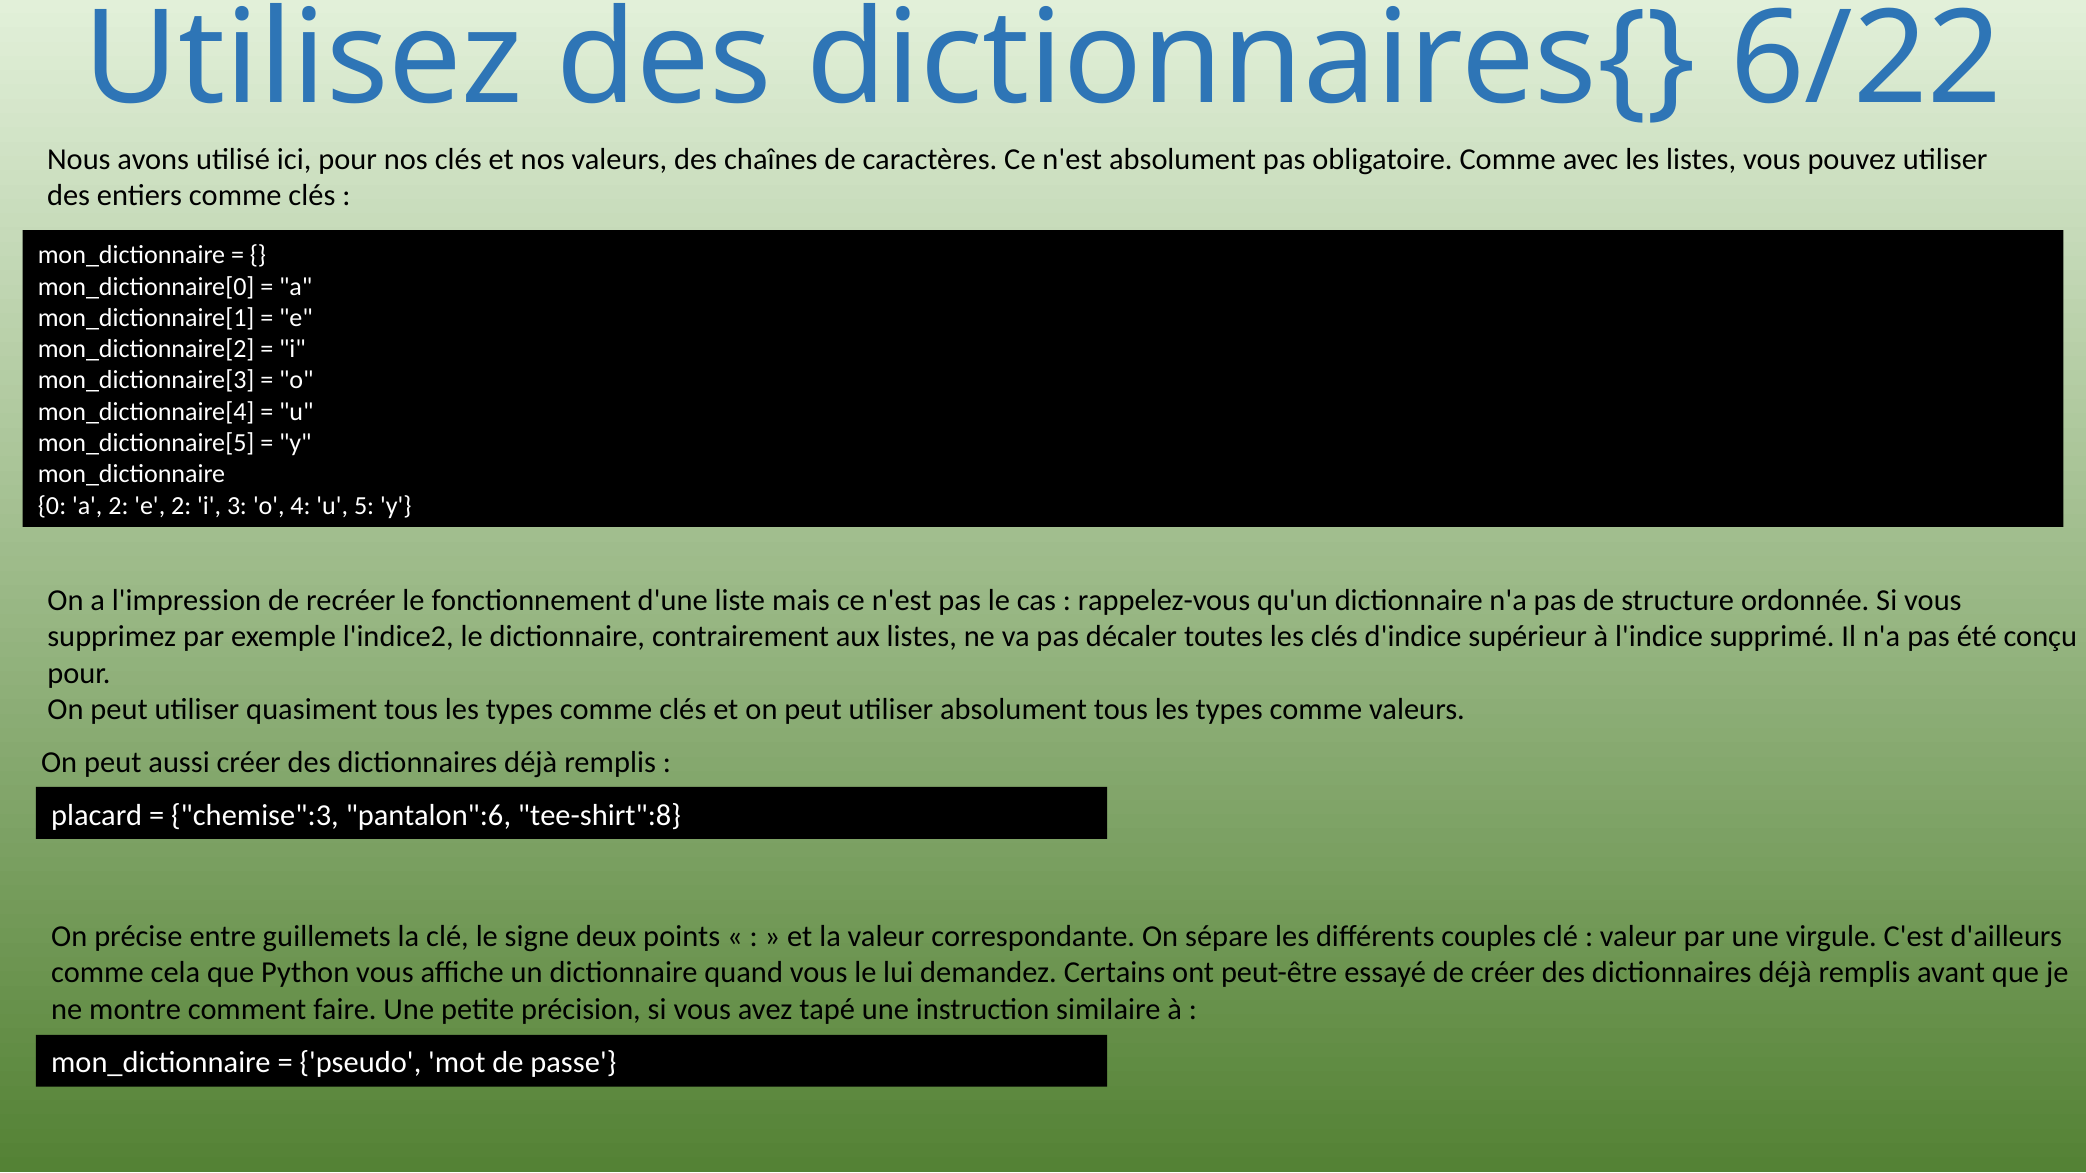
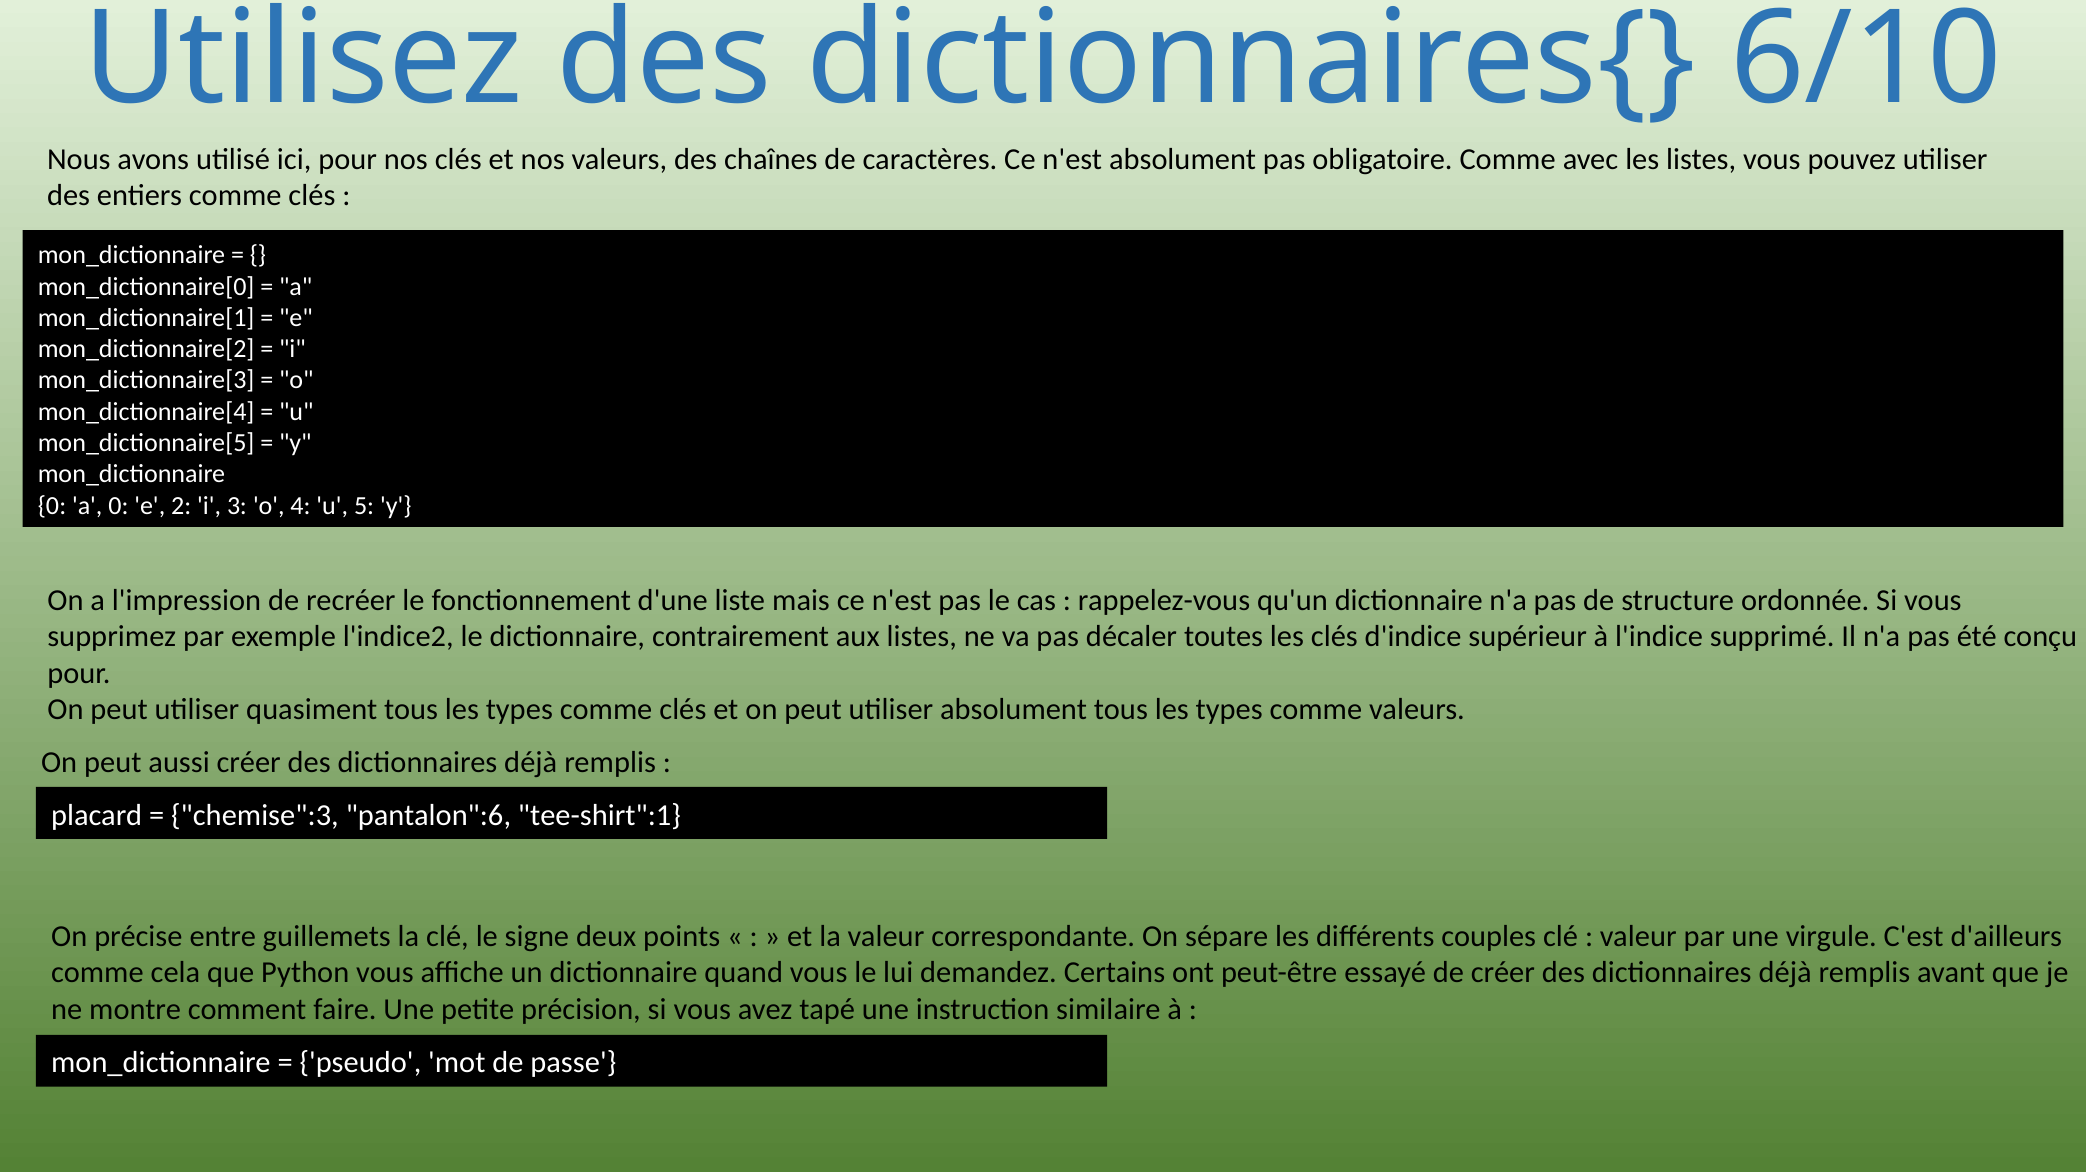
6/22: 6/22 -> 6/10
a 2: 2 -> 0
tee-shirt":8: tee-shirt":8 -> tee-shirt":1
